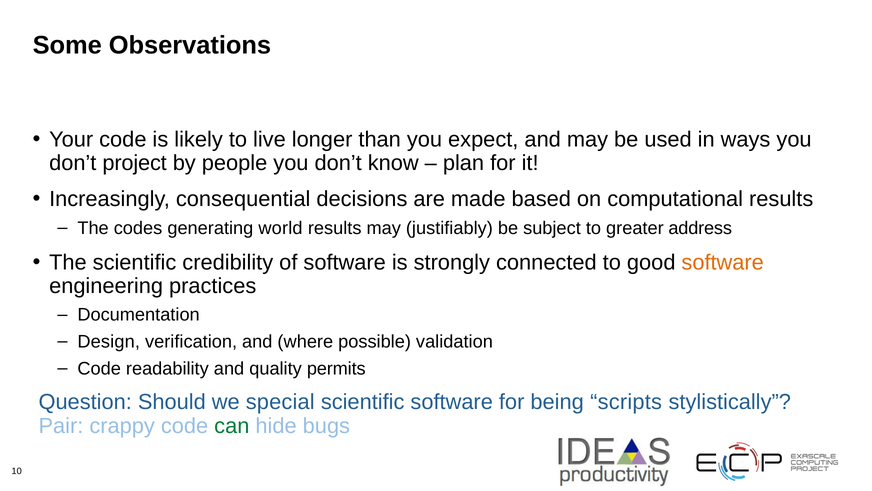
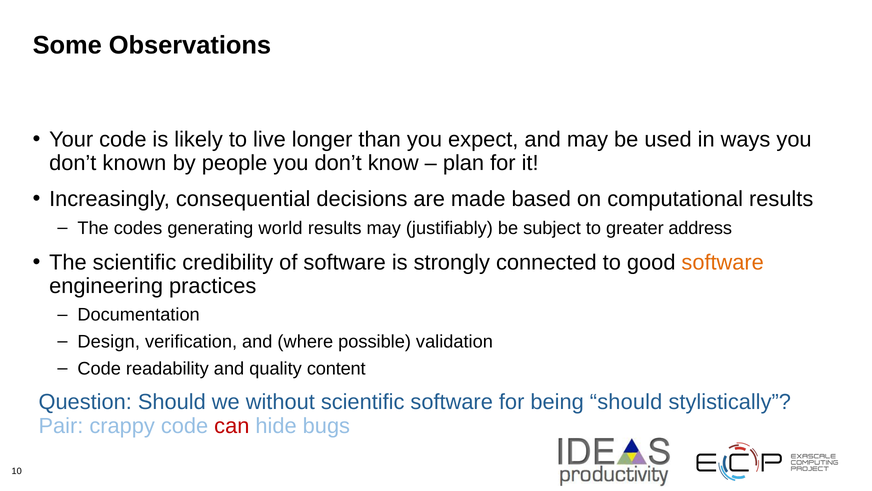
project: project -> known
permits: permits -> content
special: special -> without
being scripts: scripts -> should
can colour: green -> red
